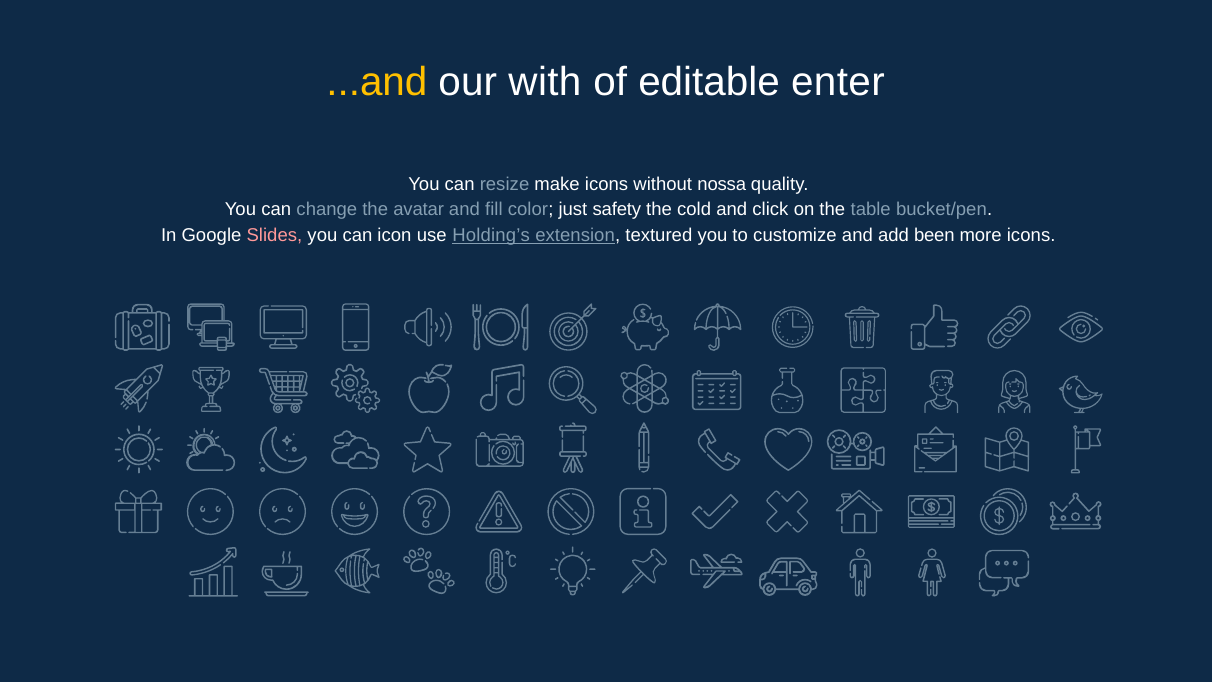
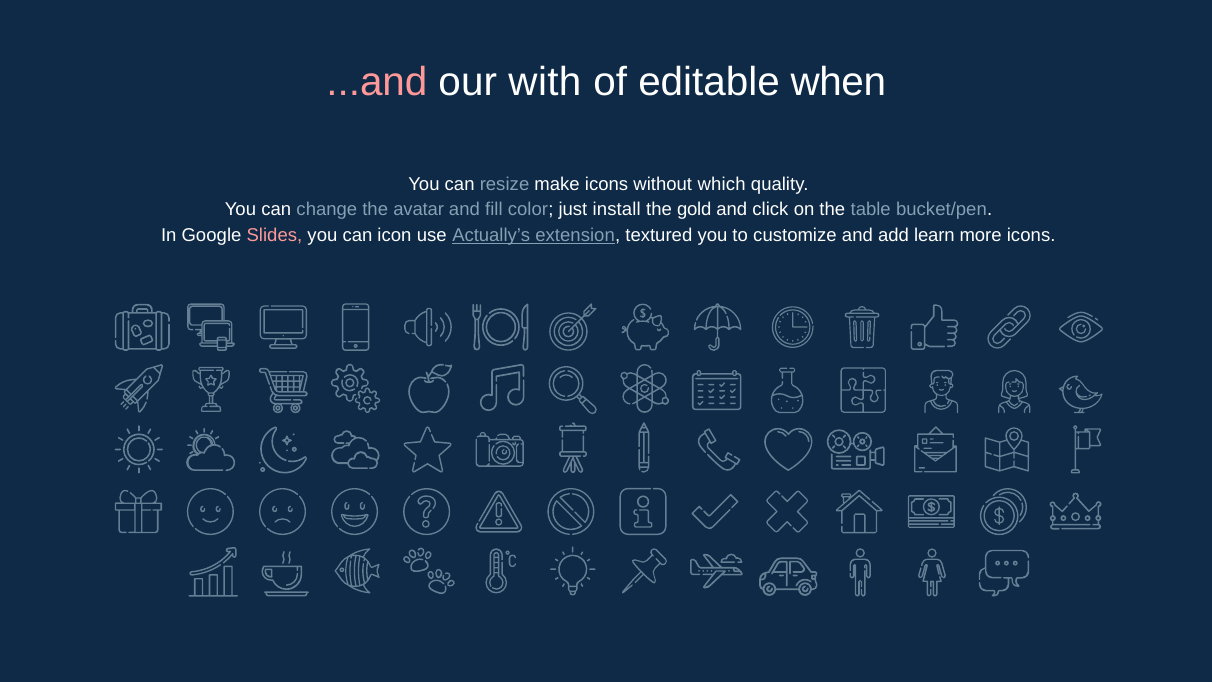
...and colour: yellow -> pink
enter: enter -> when
nossa: nossa -> which
safety: safety -> install
cold: cold -> gold
Holding’s: Holding’s -> Actually’s
been: been -> learn
